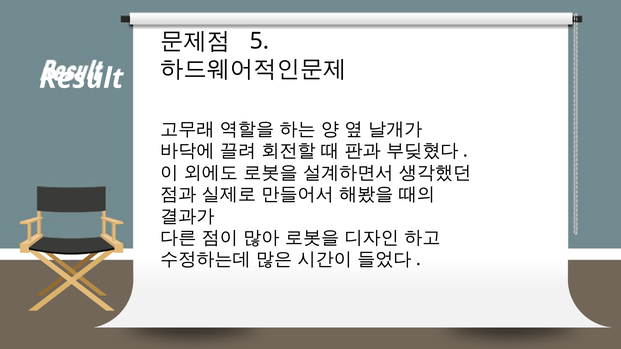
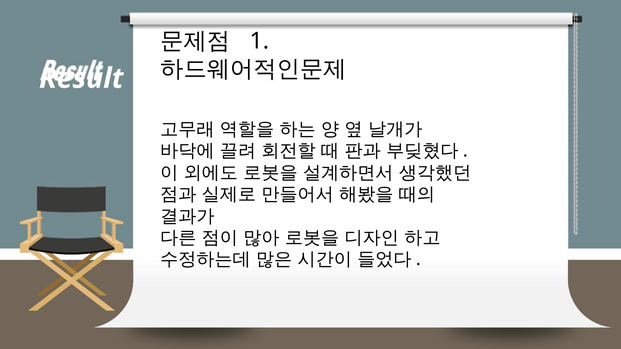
5: 5 -> 1
